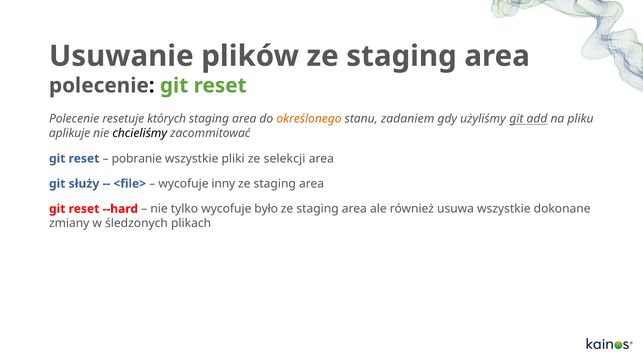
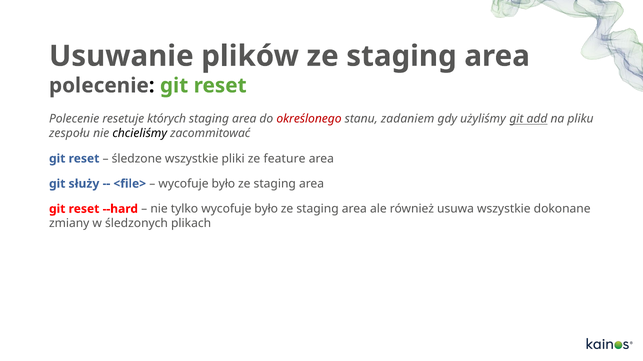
określonego colour: orange -> red
aplikuje: aplikuje -> zespołu
pobranie: pobranie -> śledzone
selekcji: selekcji -> feature
inny at (223, 184): inny -> było
